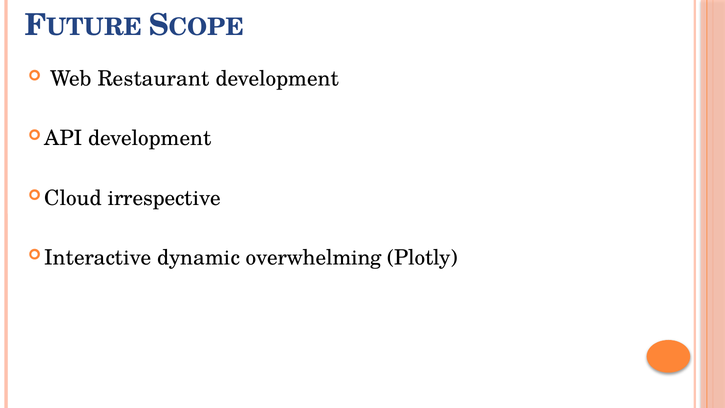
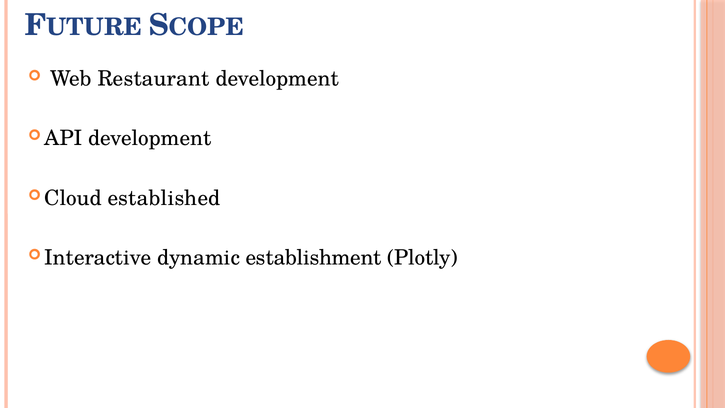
irrespective: irrespective -> established
overwhelming: overwhelming -> establishment
